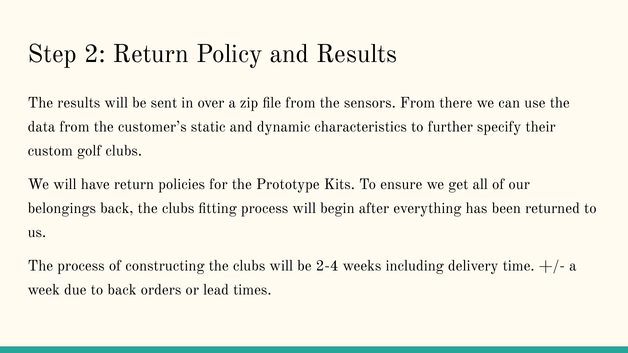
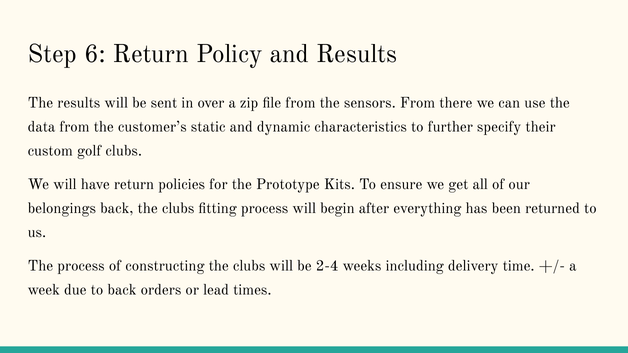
2: 2 -> 6
